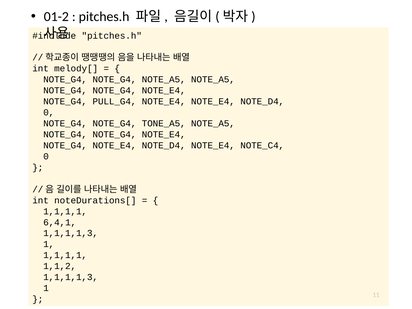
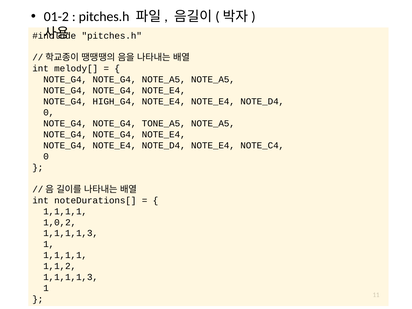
PULL_G4: PULL_G4 -> HIGH_G4
6,4,1: 6,4,1 -> 1,0,2
